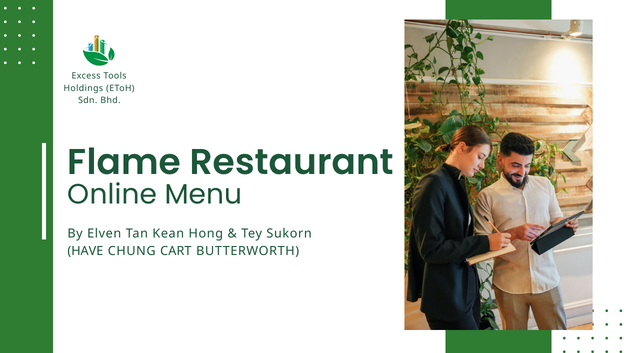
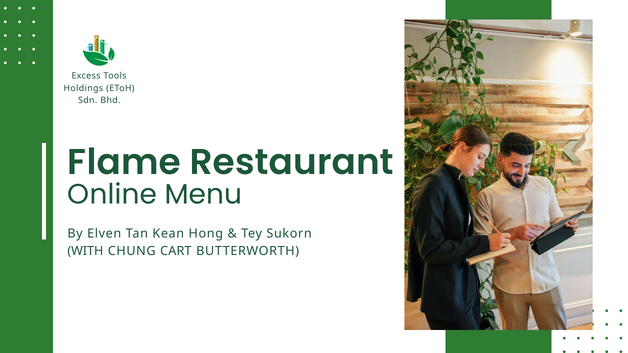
HAVE: HAVE -> WITH
